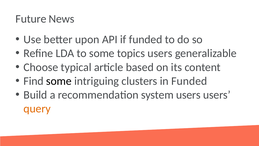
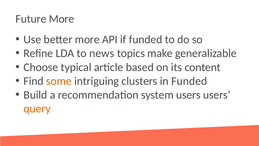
Future News: News -> More
better upon: upon -> more
to some: some -> news
topics users: users -> make
some at (59, 81) colour: black -> orange
